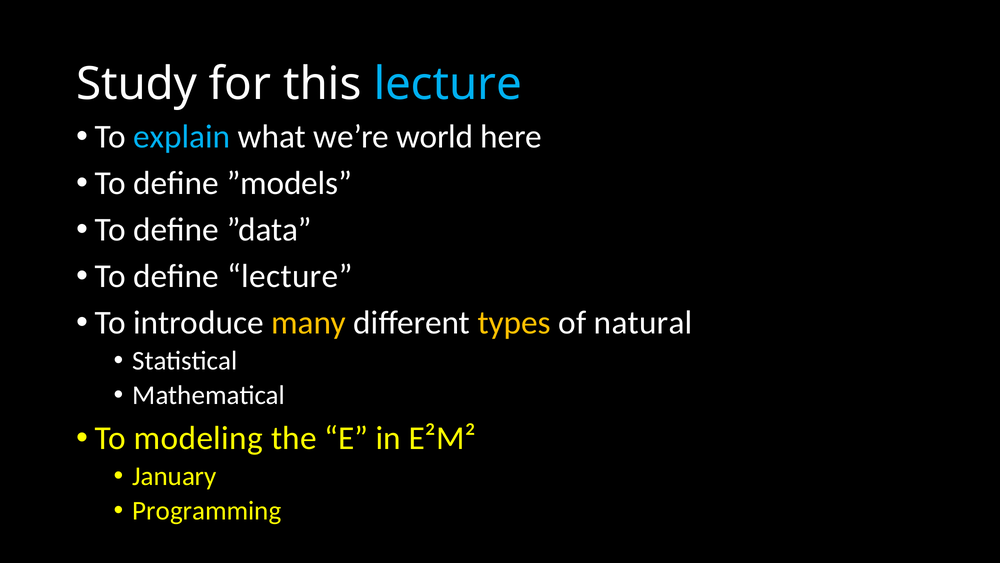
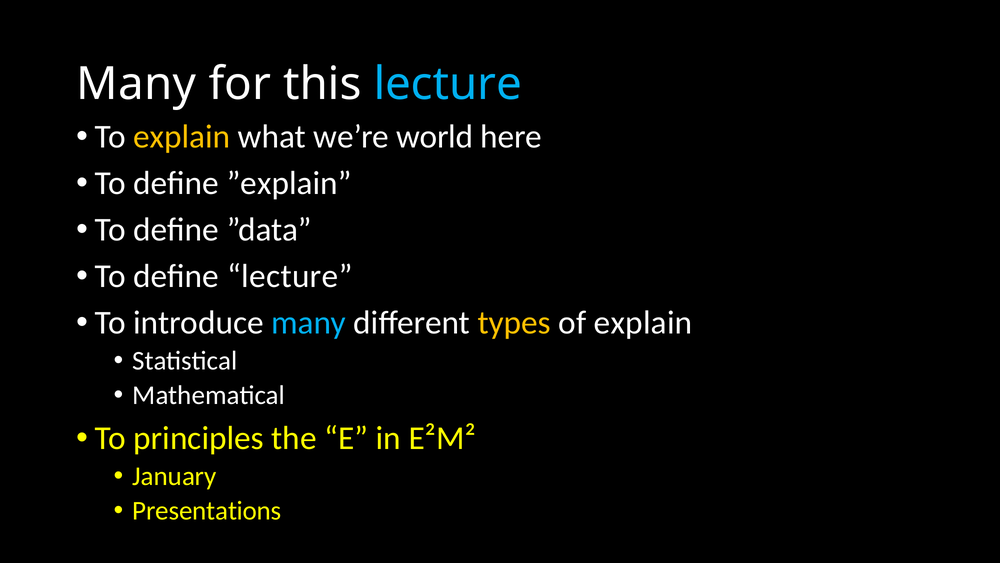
Study at (137, 84): Study -> Many
explain at (182, 137) colour: light blue -> yellow
”models: ”models -> ”explain
many at (309, 322) colour: yellow -> light blue
of natural: natural -> explain
modeling: modeling -> principles
Programming: Programming -> Presentations
